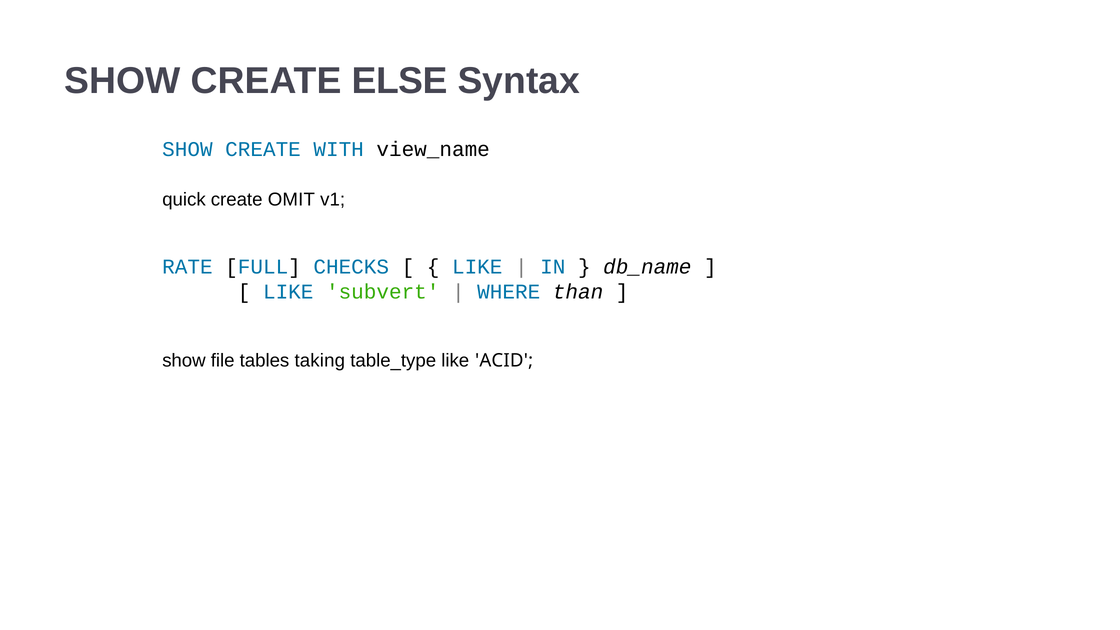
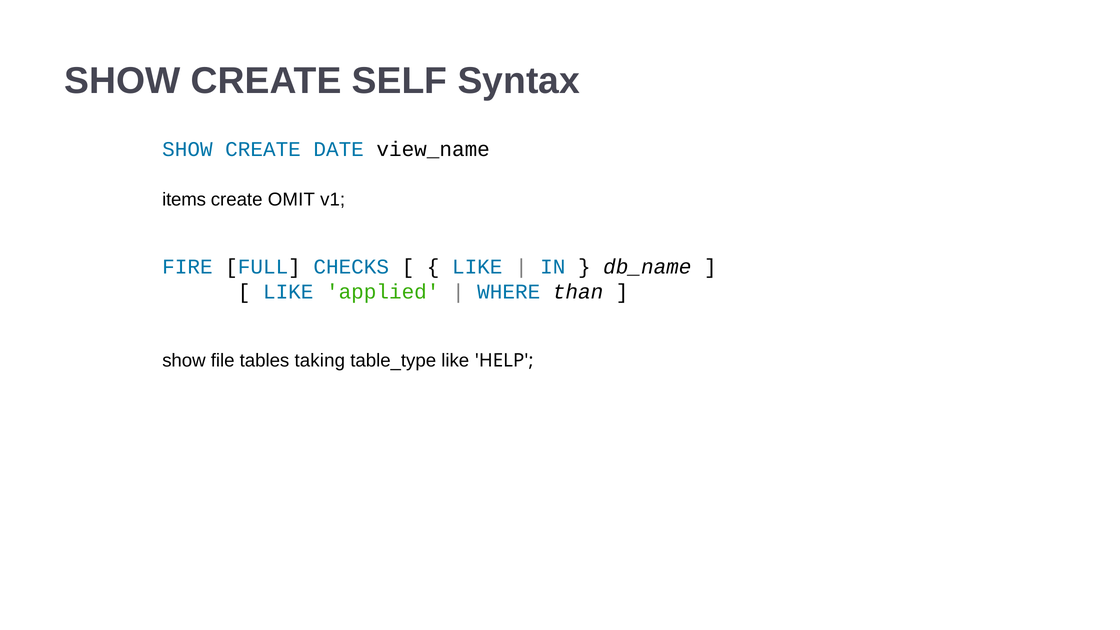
ELSE: ELSE -> SELF
WITH: WITH -> DATE
quick: quick -> items
RATE: RATE -> FIRE
subvert: subvert -> applied
ACID: ACID -> HELP
